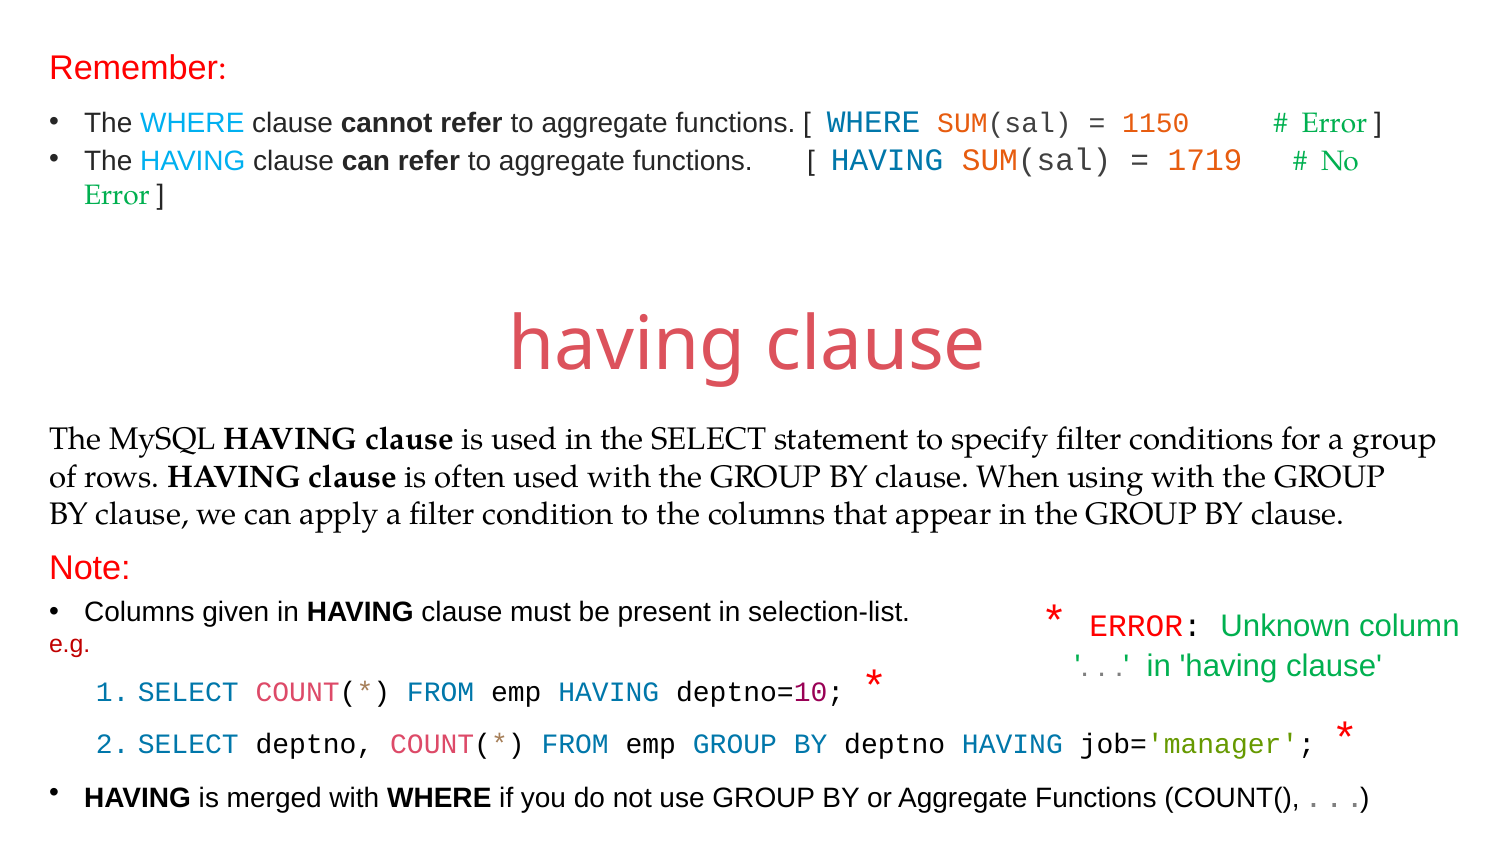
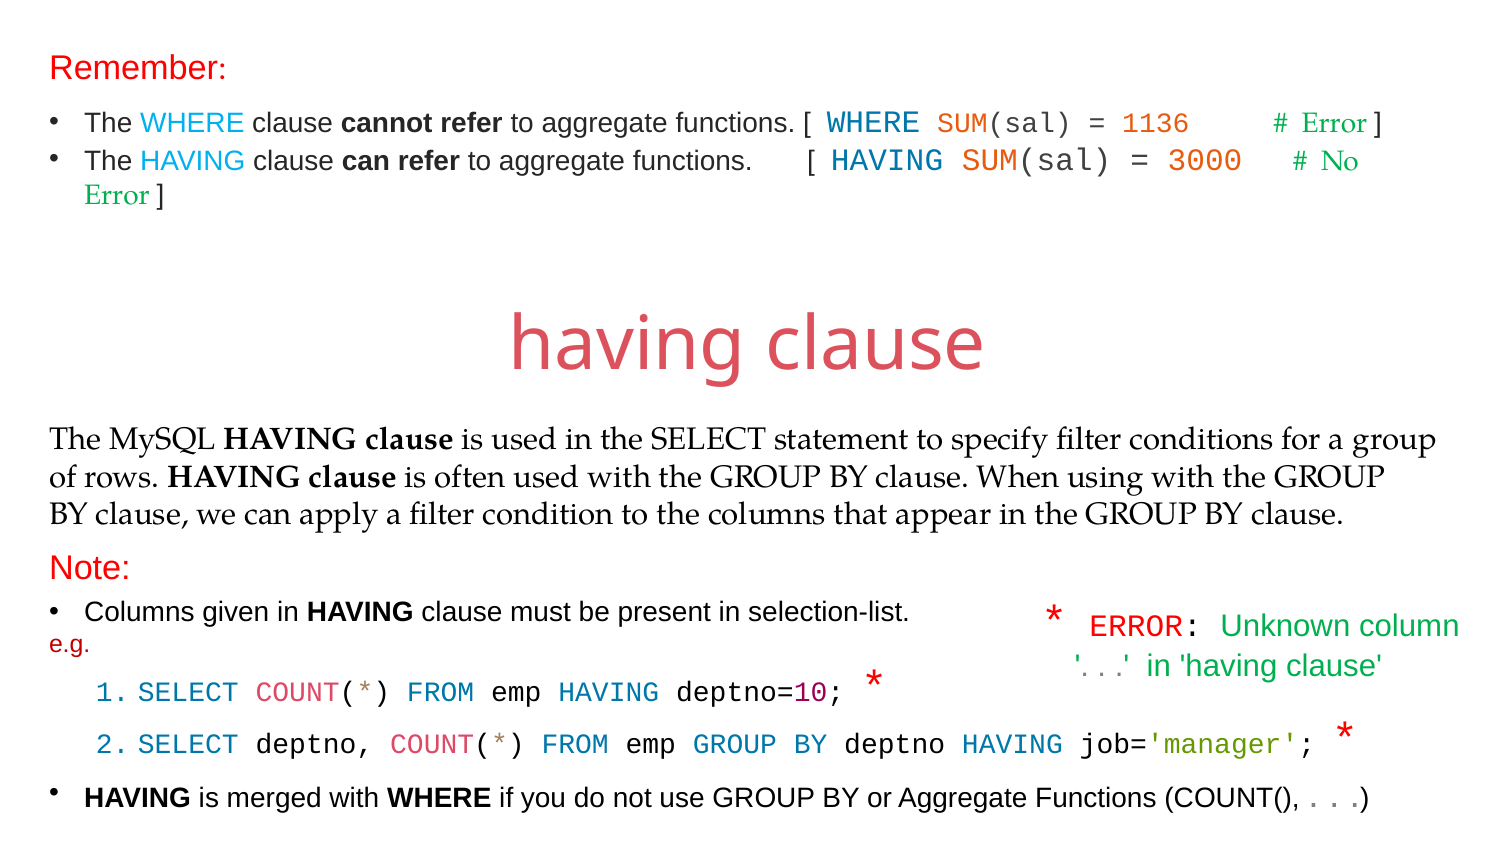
1150: 1150 -> 1136
1719: 1719 -> 3000
